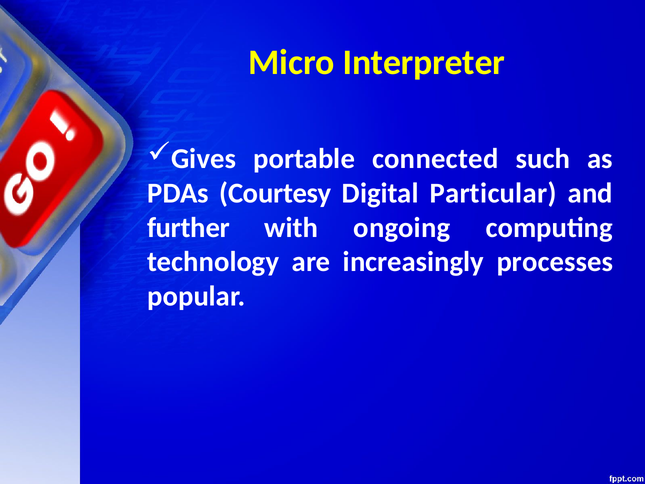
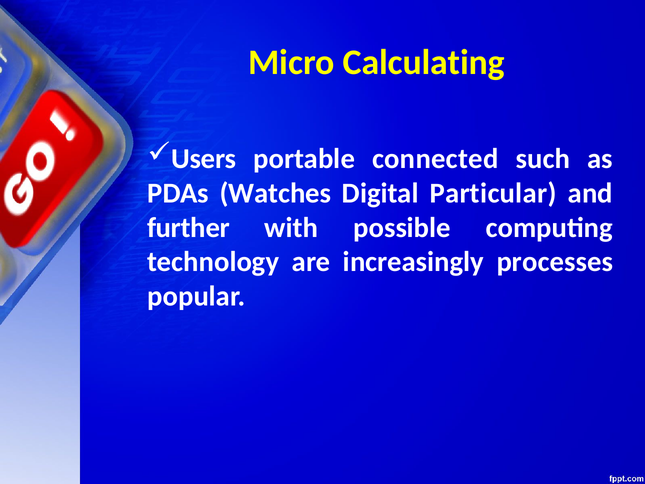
Interpreter: Interpreter -> Calculating
Gives: Gives -> Users
Courtesy: Courtesy -> Watches
ongoing: ongoing -> possible
